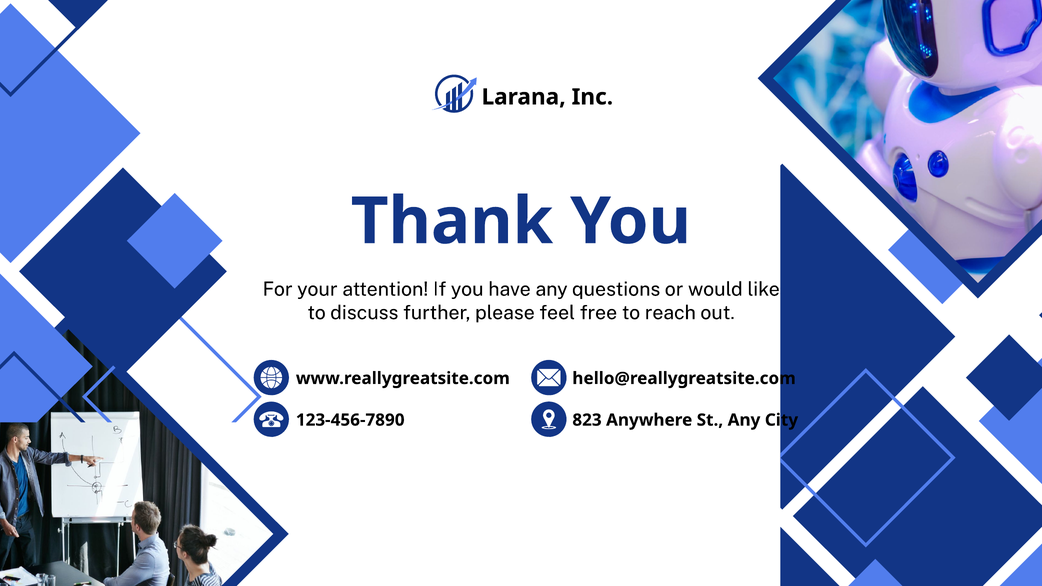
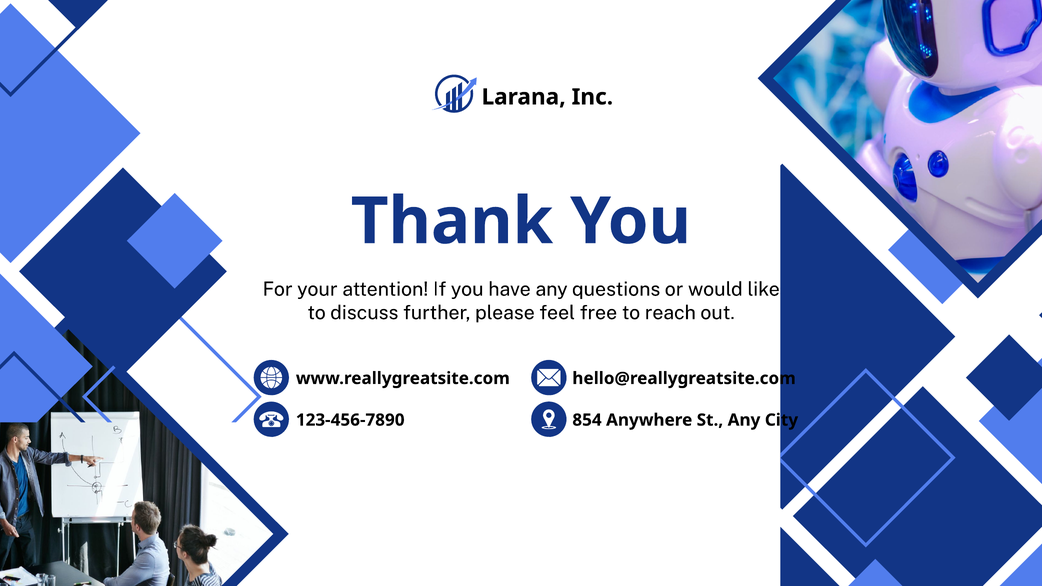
823: 823 -> 854
